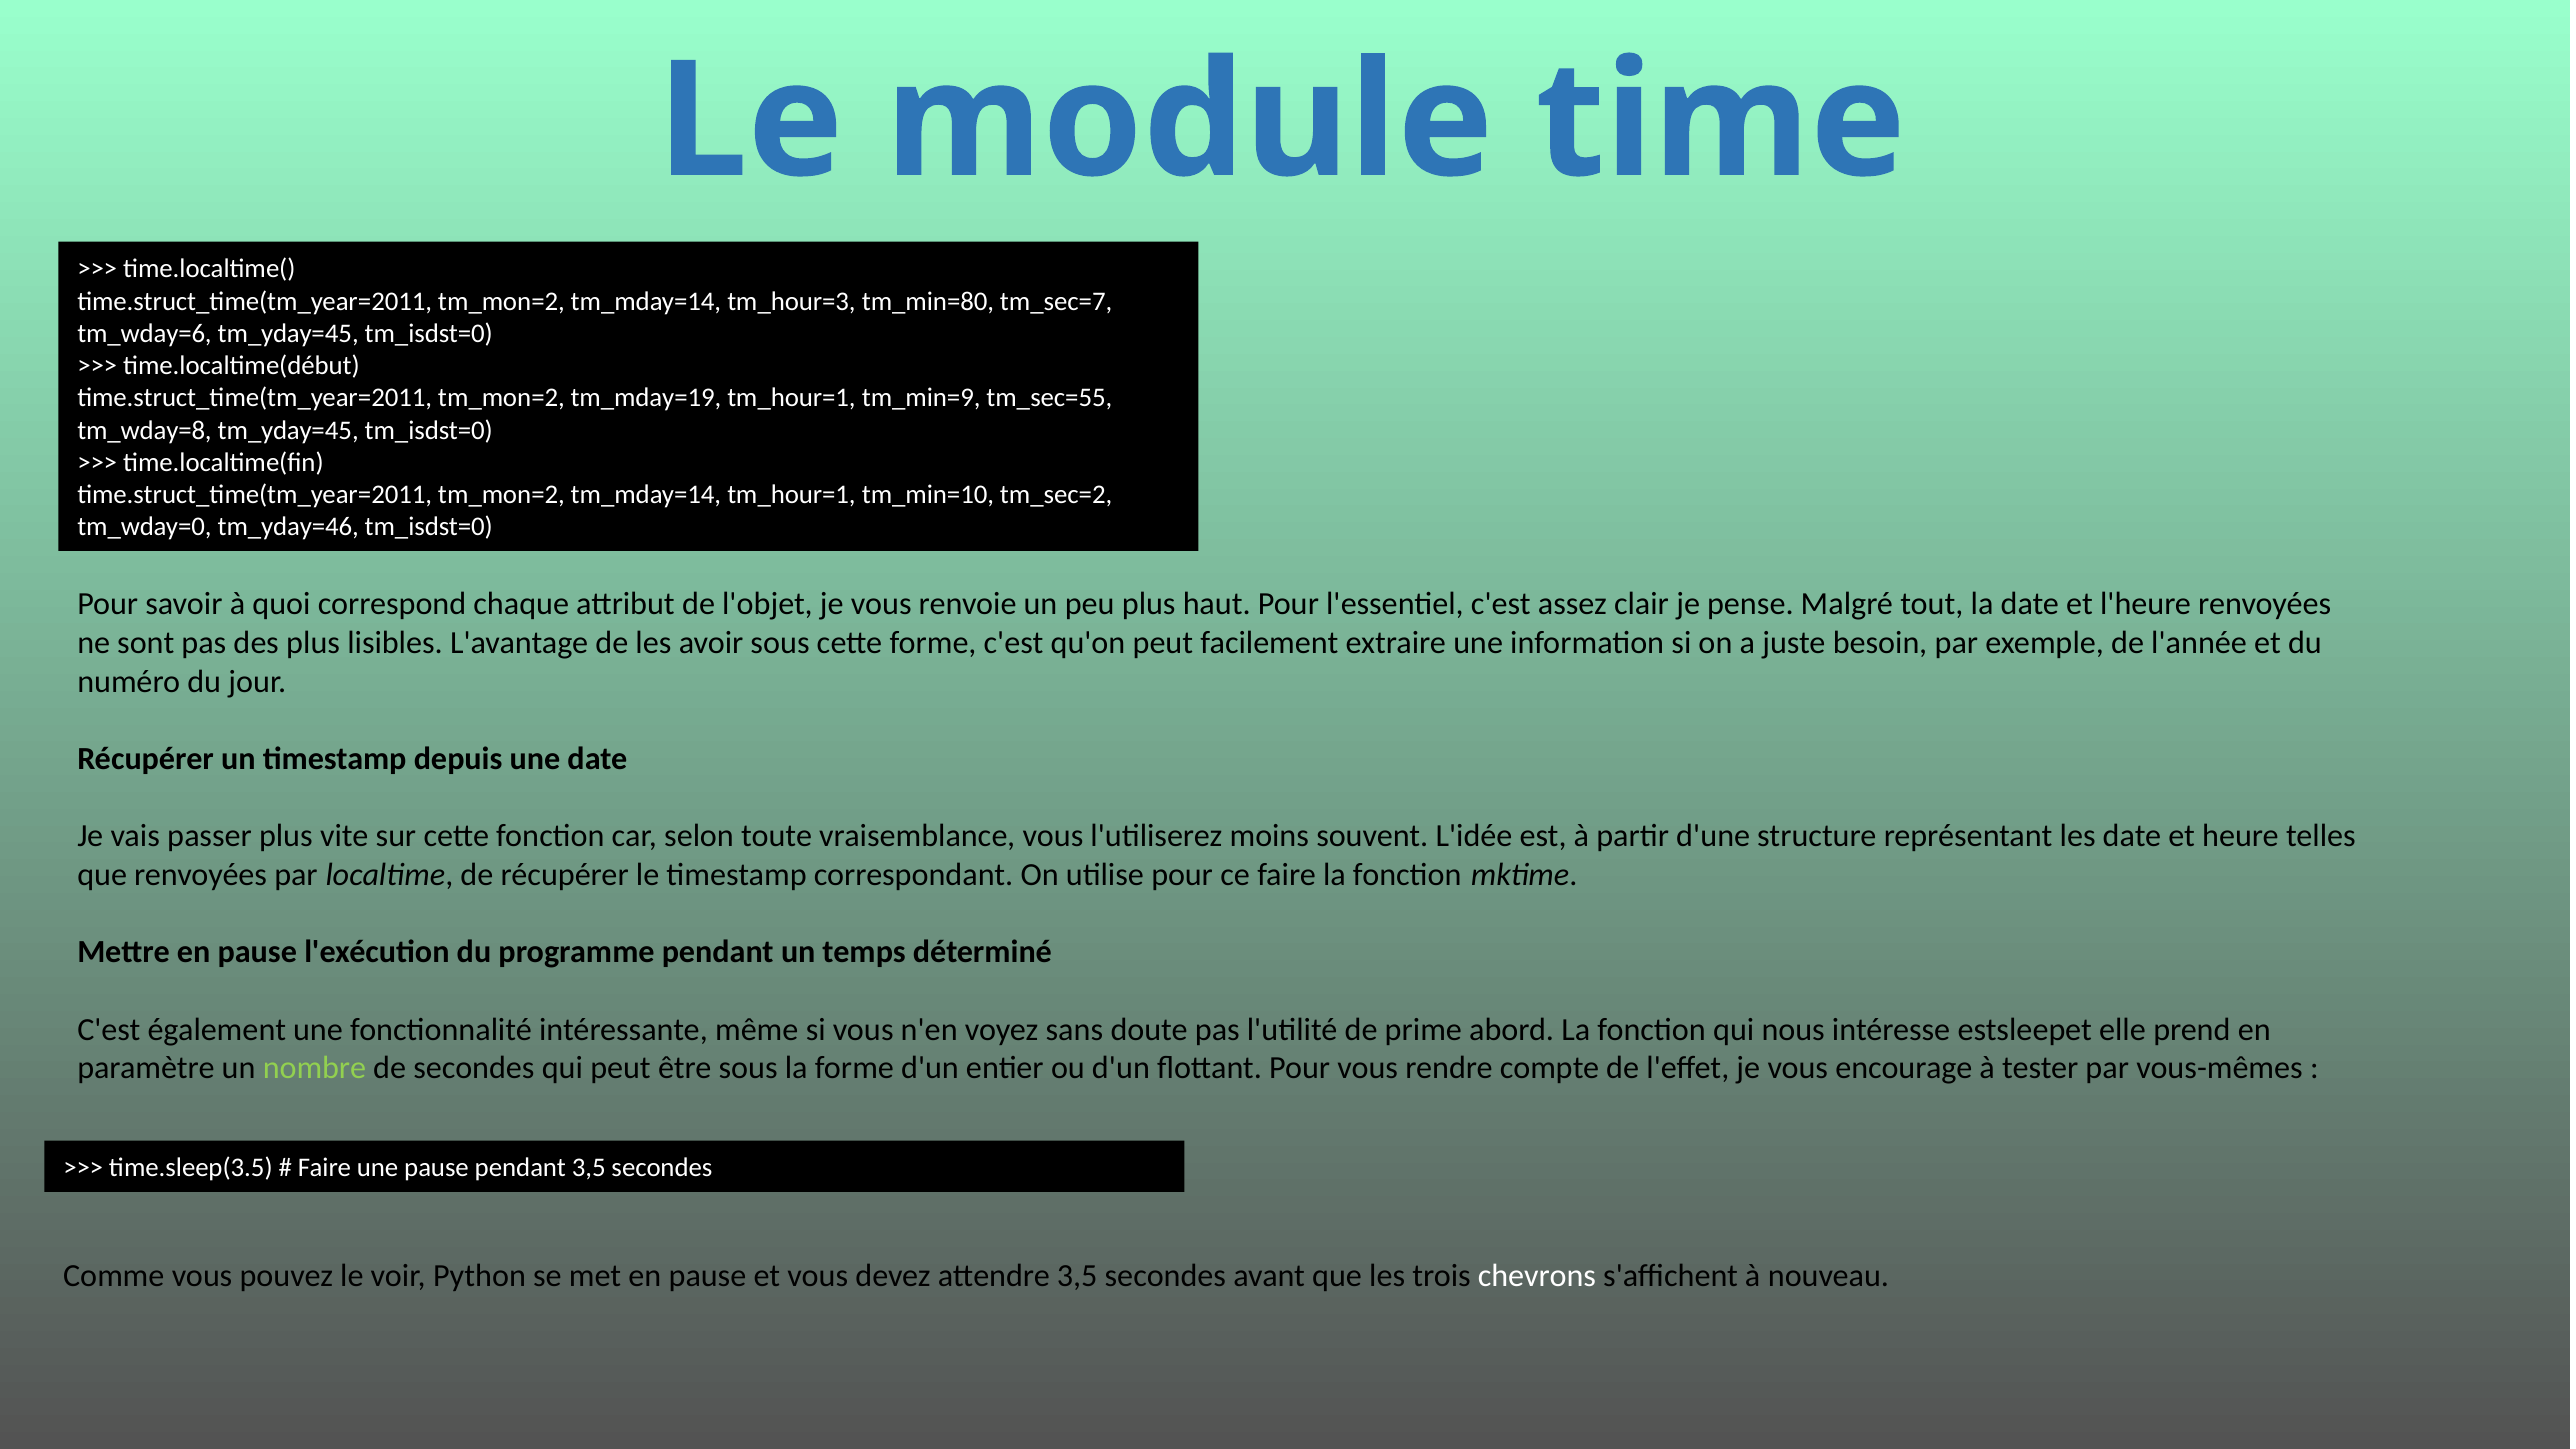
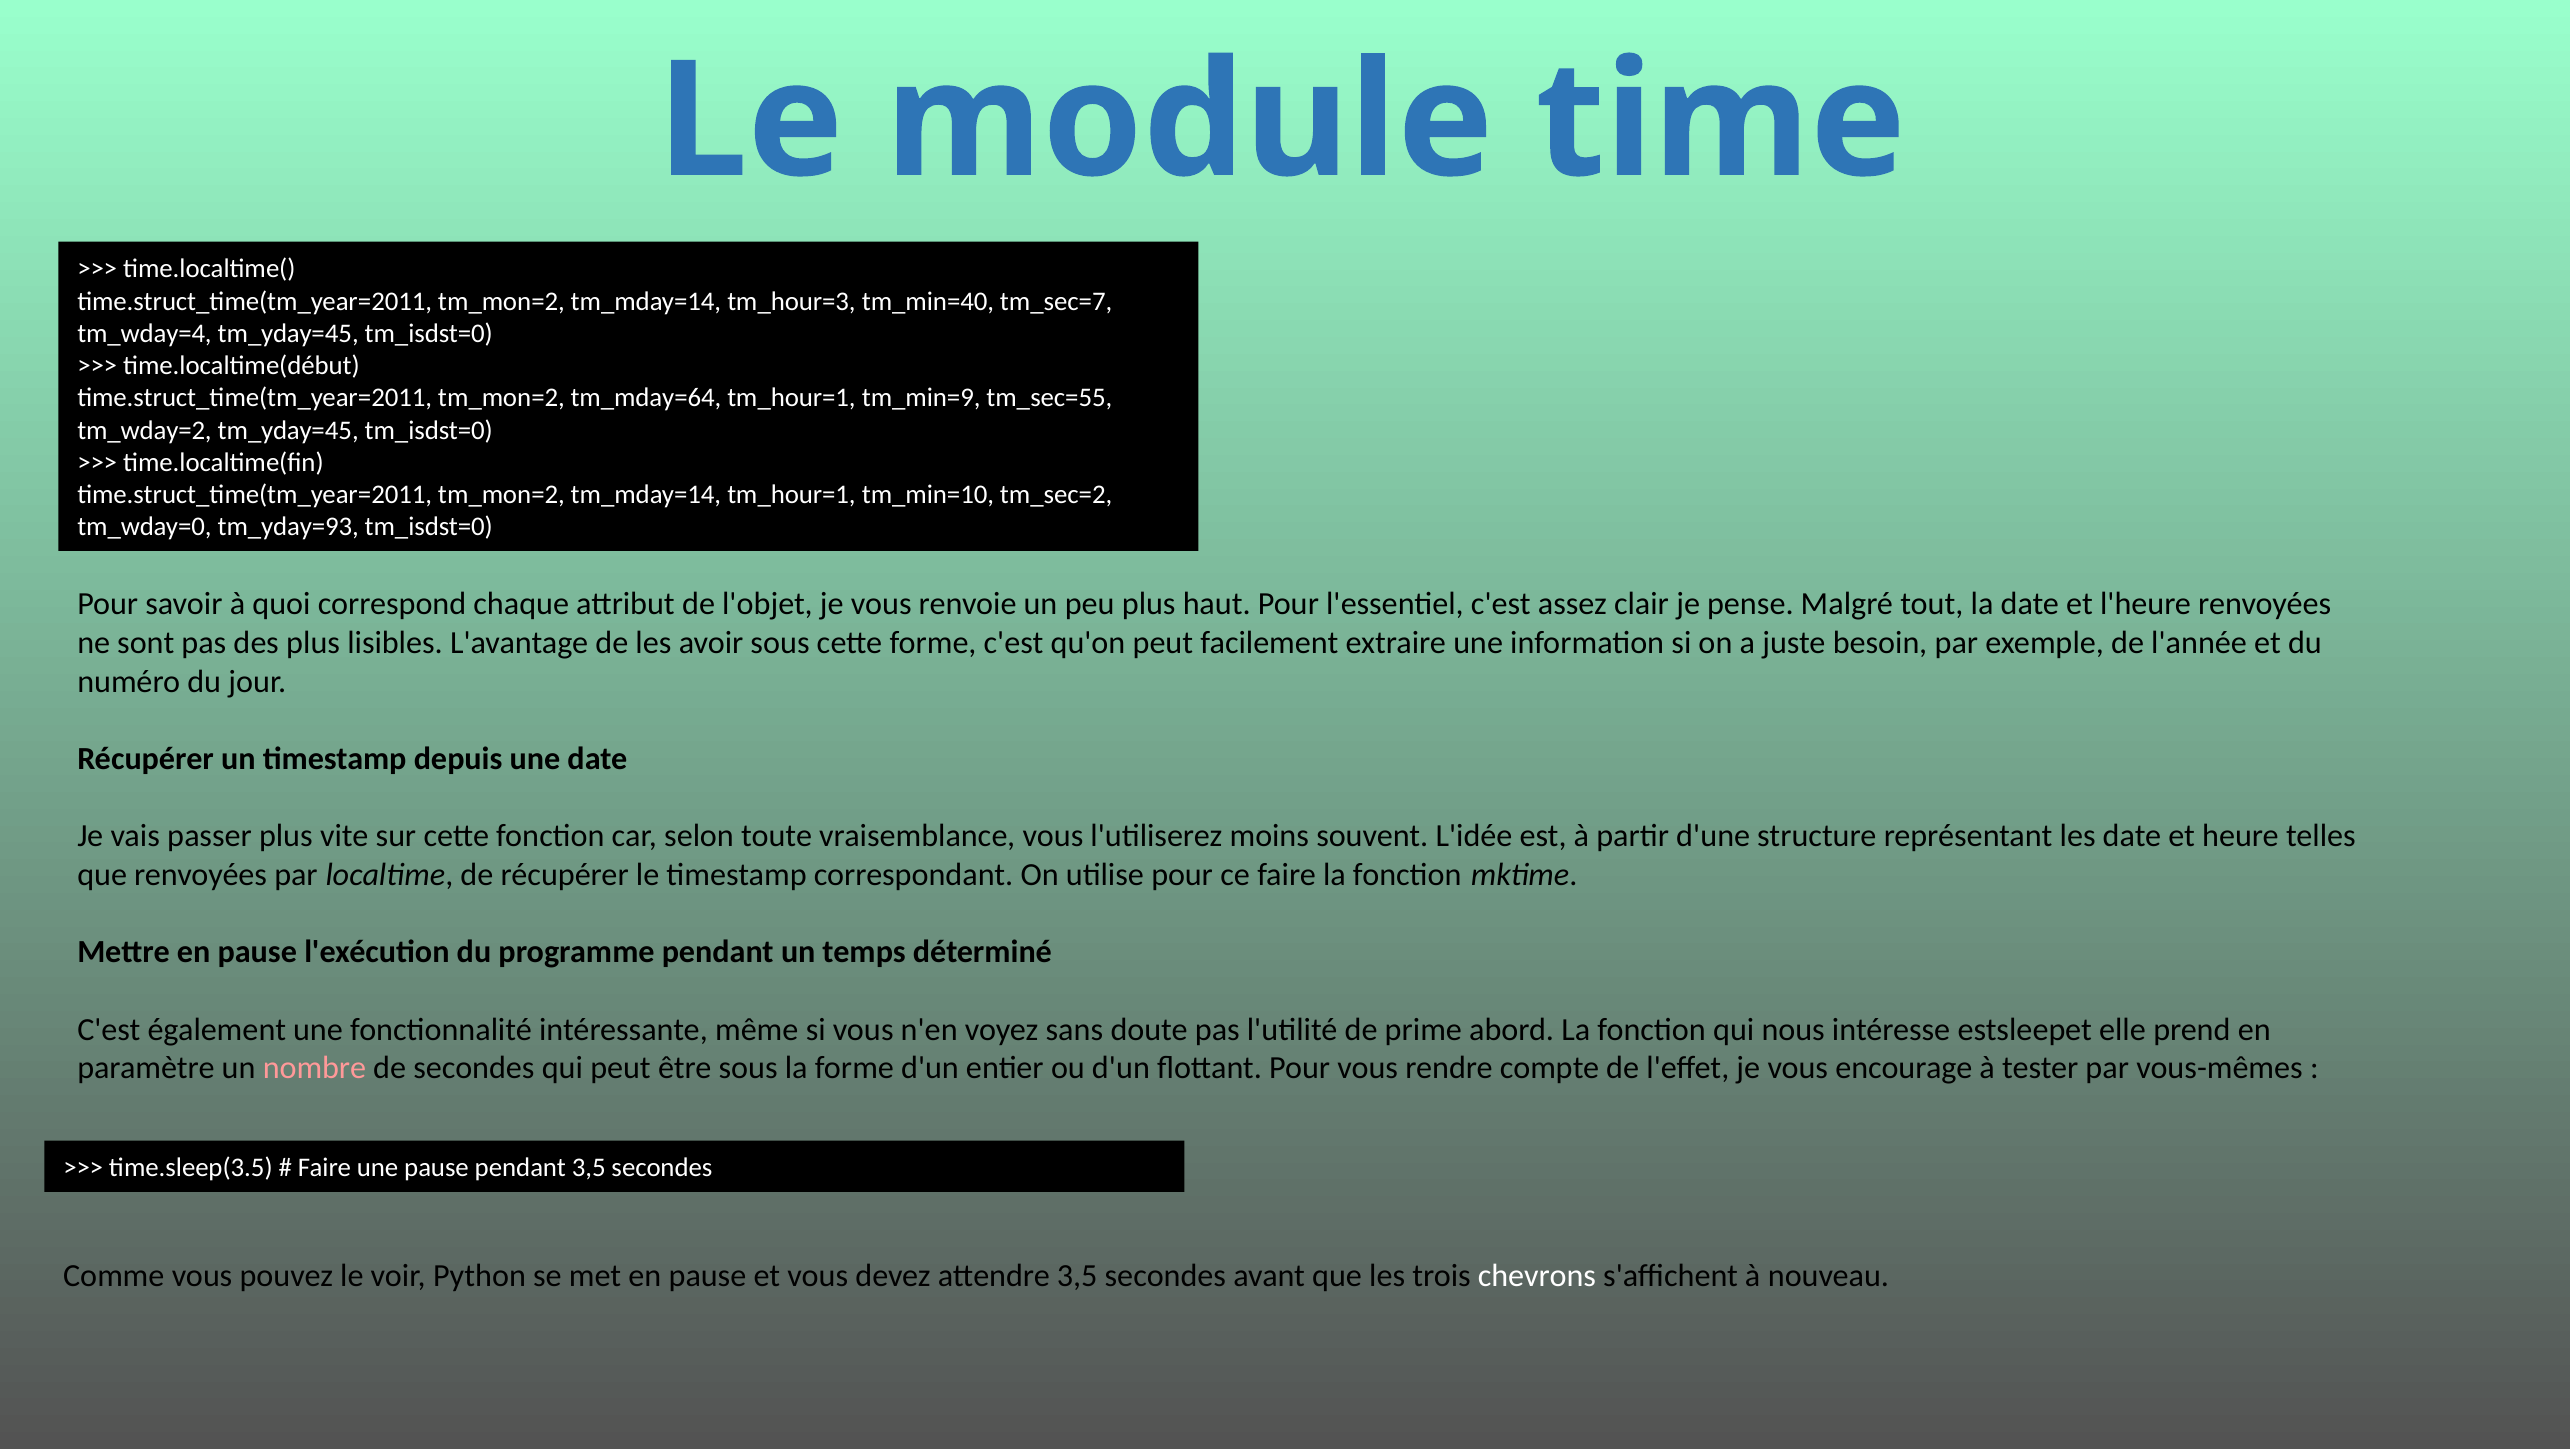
tm_min=80: tm_min=80 -> tm_min=40
tm_wday=6: tm_wday=6 -> tm_wday=4
tm_mday=19: tm_mday=19 -> tm_mday=64
tm_wday=8: tm_wday=8 -> tm_wday=2
tm_yday=46: tm_yday=46 -> tm_yday=93
nombre colour: light green -> pink
